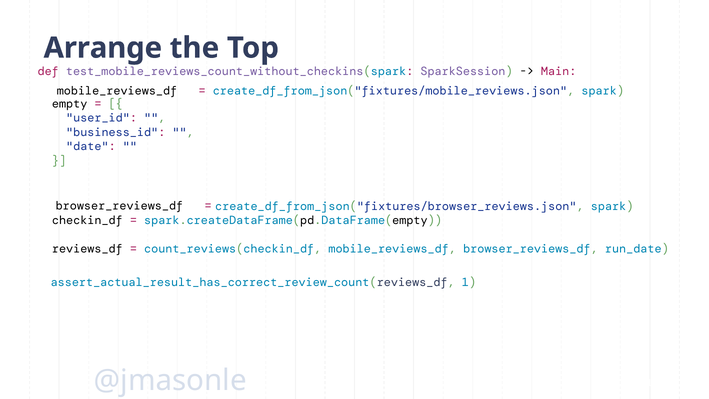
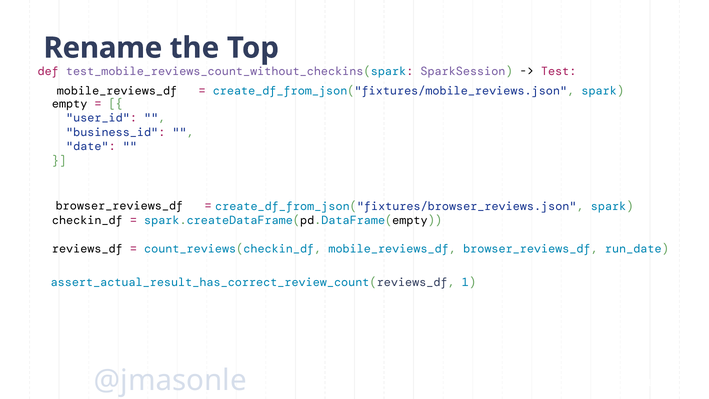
Arrange: Arrange -> Rename
Main: Main -> Test
